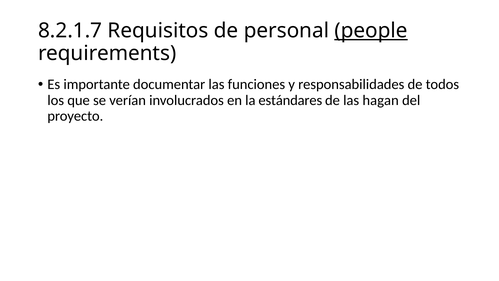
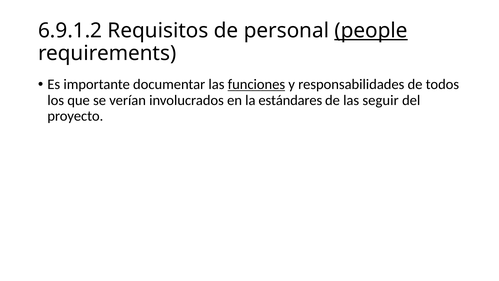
8.2.1.7: 8.2.1.7 -> 6.9.1.2
funciones underline: none -> present
hagan: hagan -> seguir
